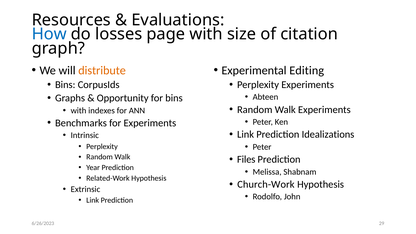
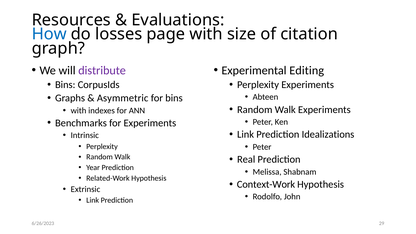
distribute colour: orange -> purple
Opportunity: Opportunity -> Asymmetric
Files: Files -> Real
Church-Work: Church-Work -> Context-Work
